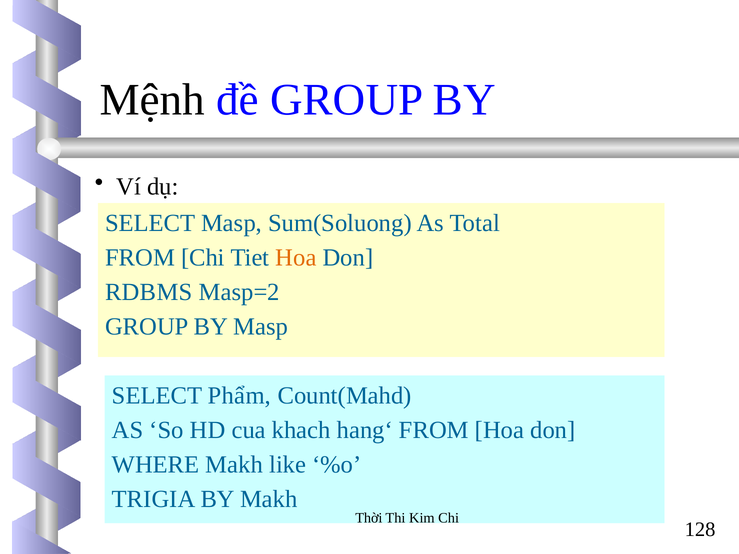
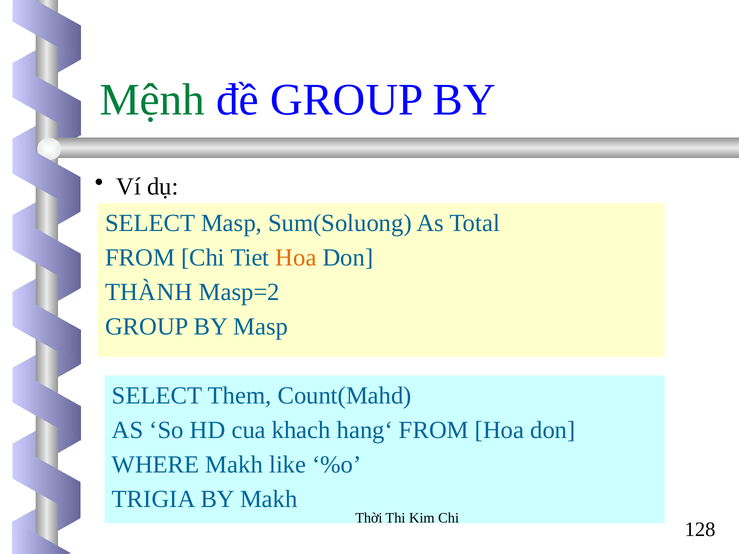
Mệnh colour: black -> green
RDBMS: RDBMS -> THÀNH
Phẩm: Phẩm -> Them
